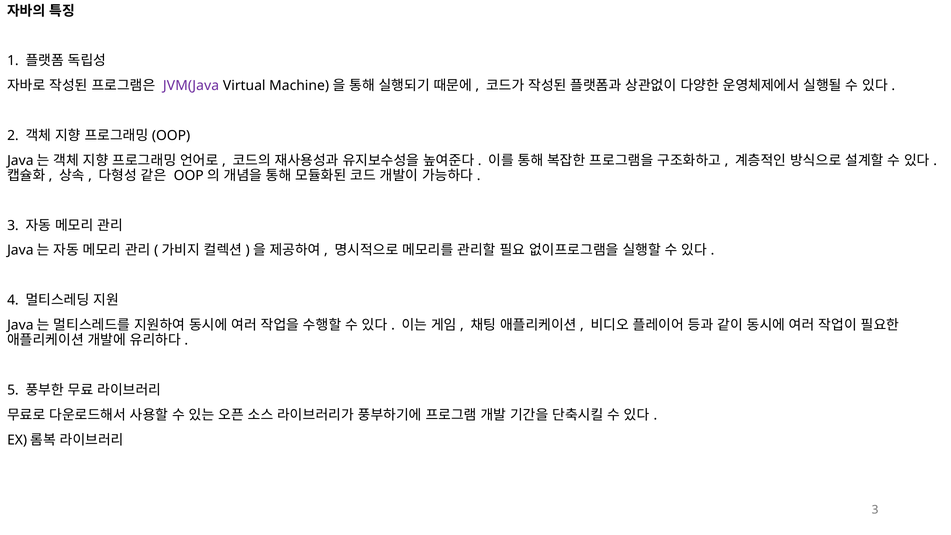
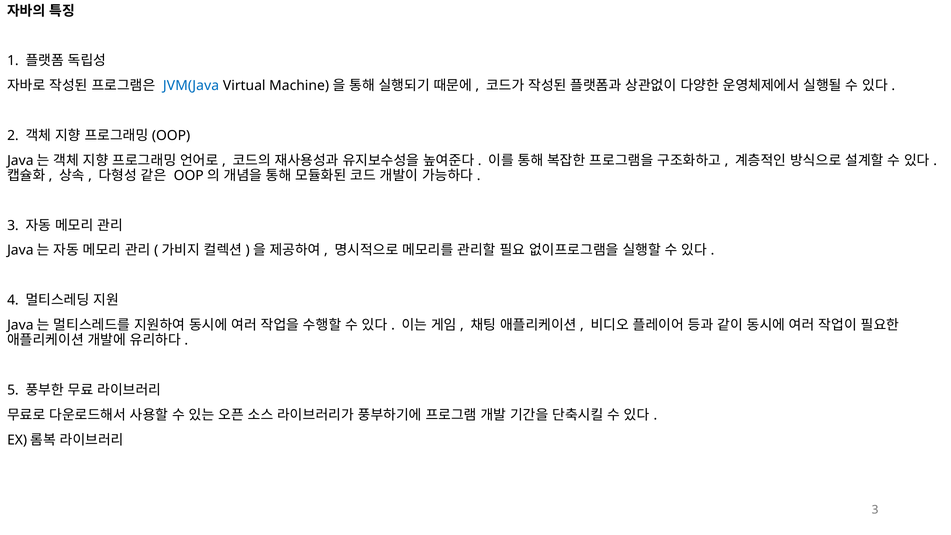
JVM(Java colour: purple -> blue
